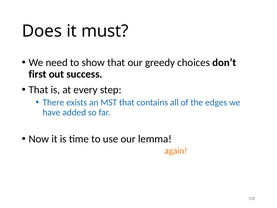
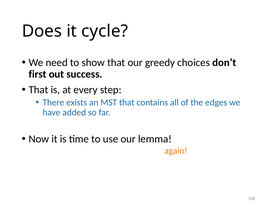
must: must -> cycle
